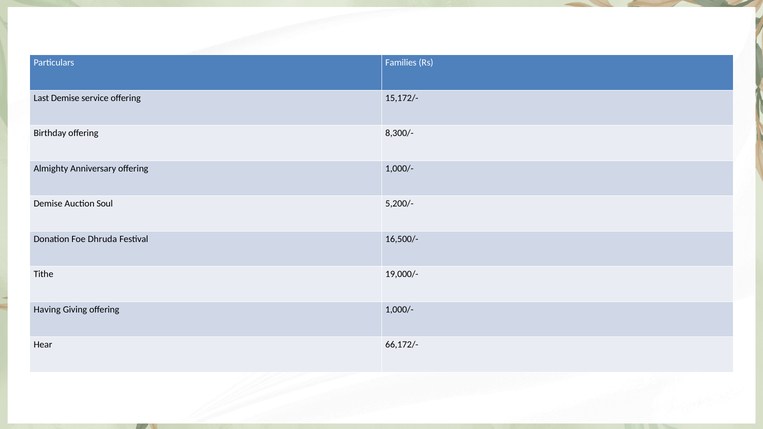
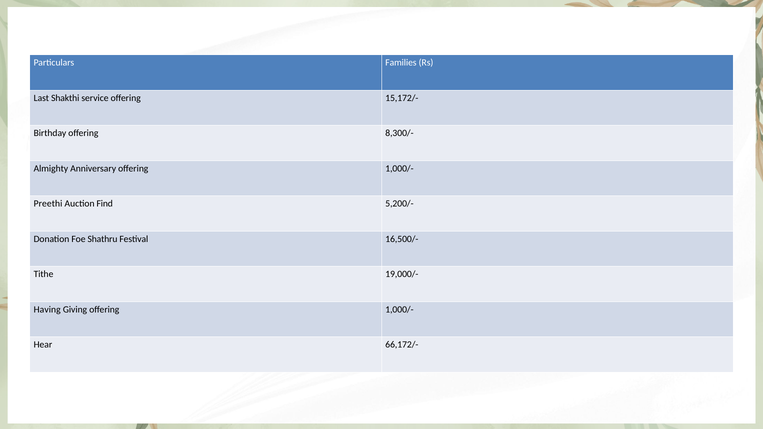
Last Demise: Demise -> Shakthi
Demise at (48, 204): Demise -> Preethi
Soul: Soul -> Find
Dhruda: Dhruda -> Shathru
